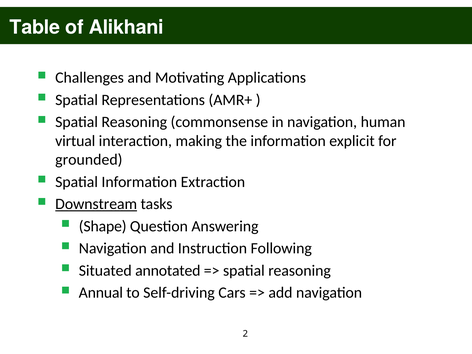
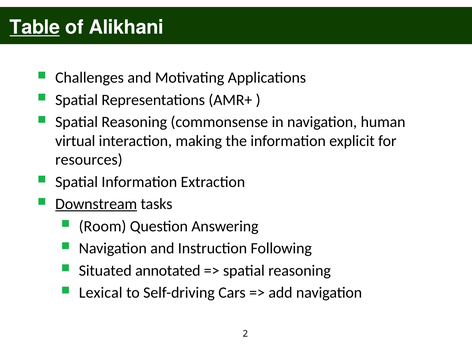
Table underline: none -> present
grounded: grounded -> resources
Shape: Shape -> Room
Annual: Annual -> Lexical
